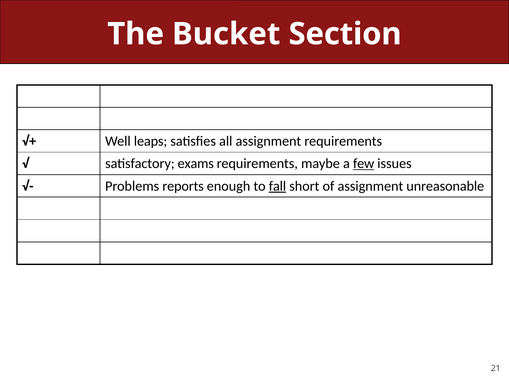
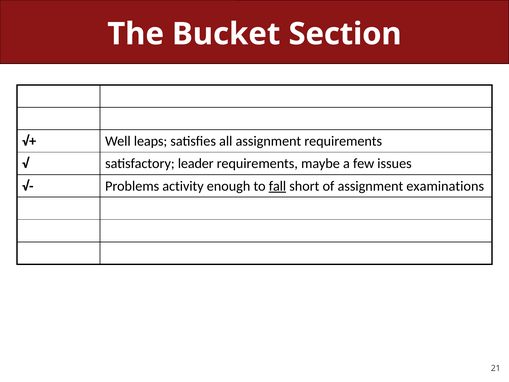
exams: exams -> leader
few underline: present -> none
reports: reports -> activity
unreasonable: unreasonable -> examinations
